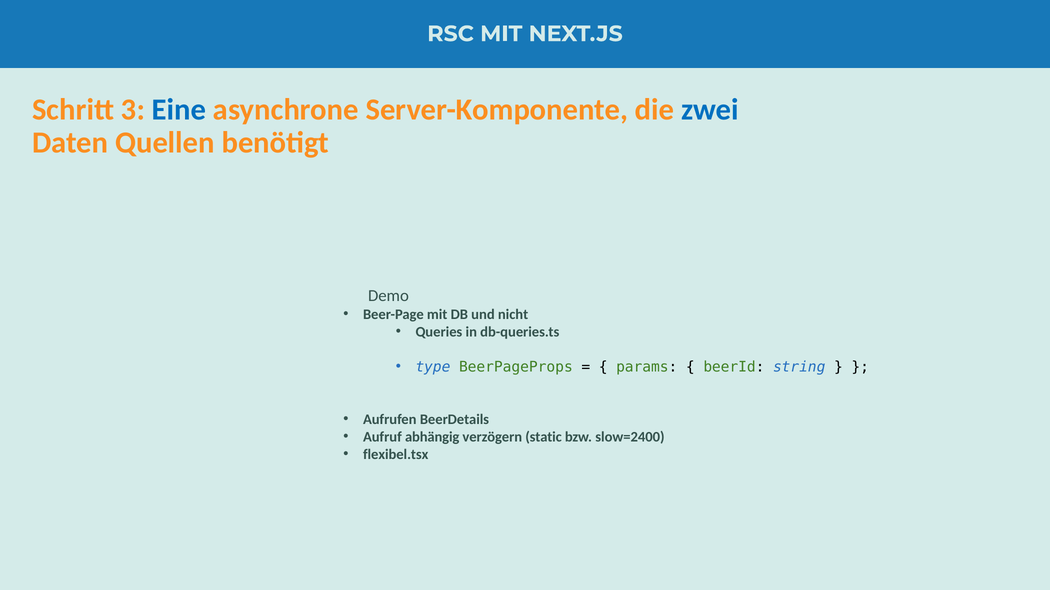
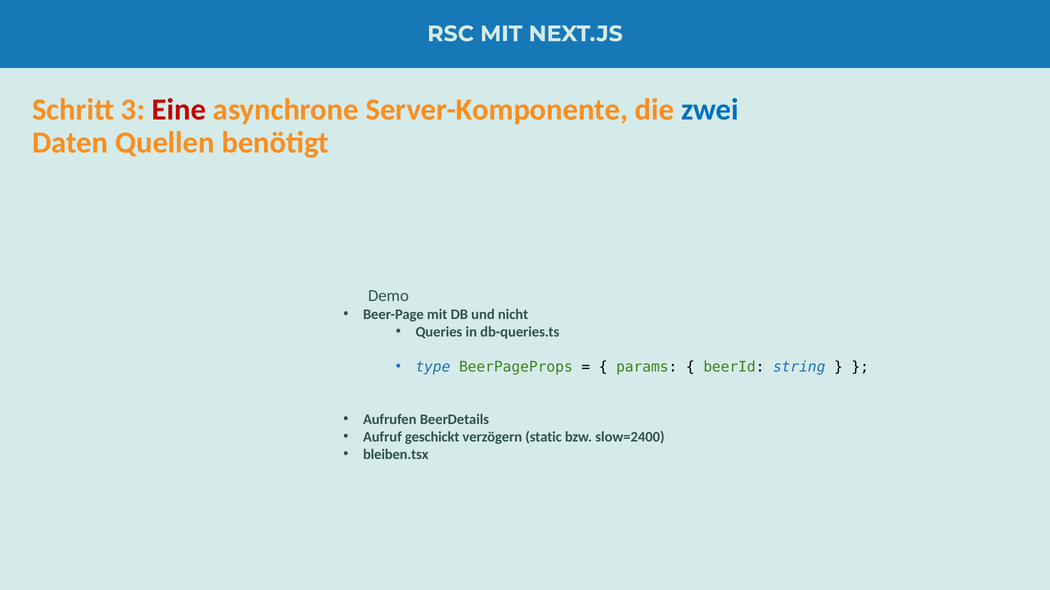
Eine colour: blue -> red
abhängig: abhängig -> geschickt
flexibel.tsx: flexibel.tsx -> bleiben.tsx
